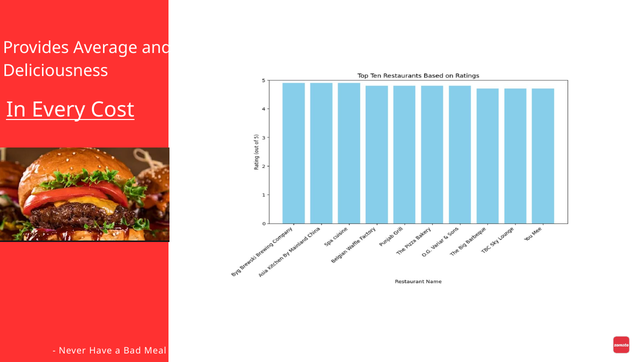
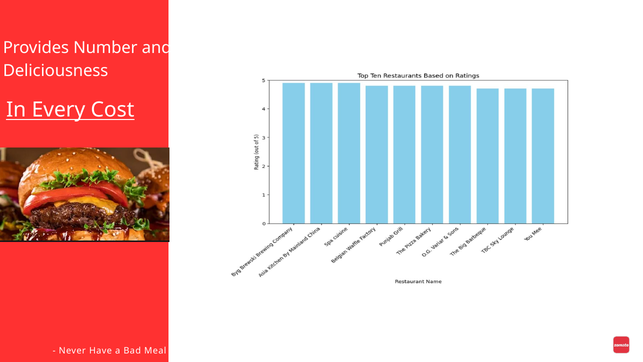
Average: Average -> Number
